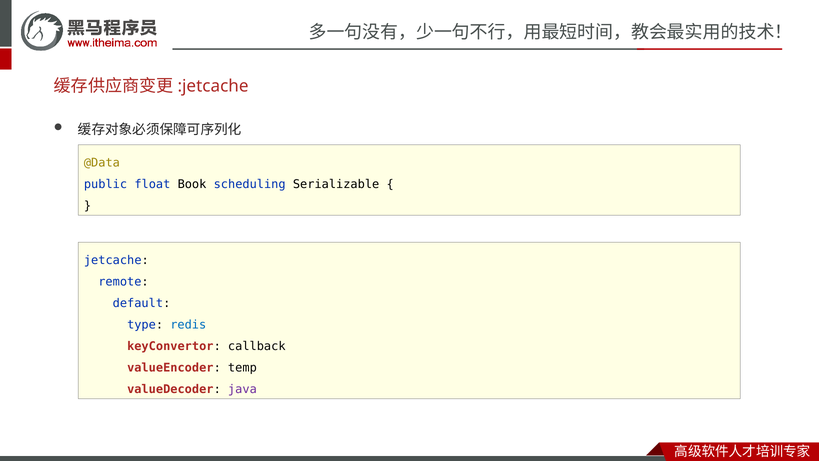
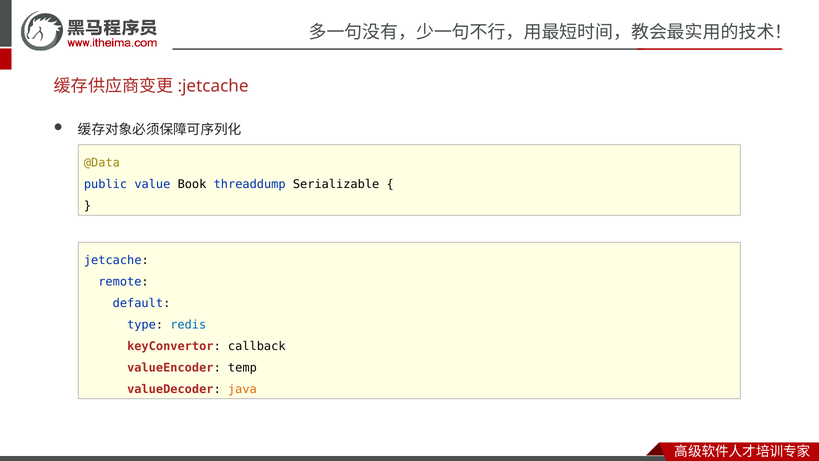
float: float -> value
scheduling: scheduling -> threaddump
java colour: purple -> orange
